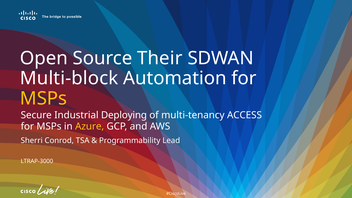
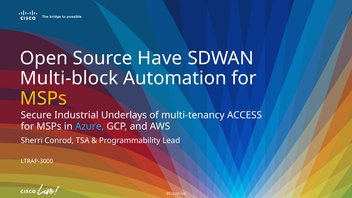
Their: Their -> Have
Deploying: Deploying -> Underlays
Azure colour: yellow -> light blue
